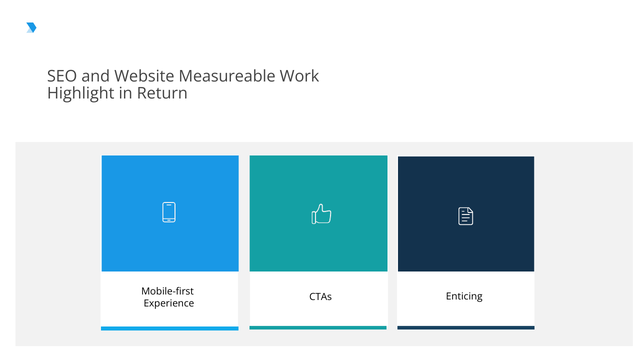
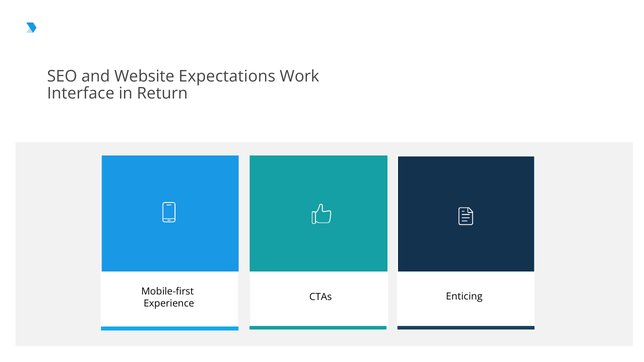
Measureable: Measureable -> Expectations
Highlight: Highlight -> Interface
